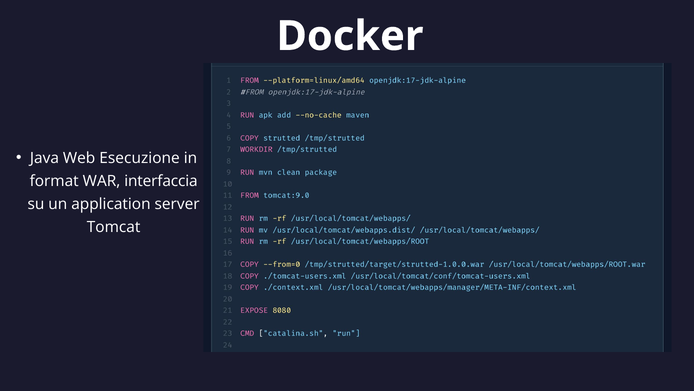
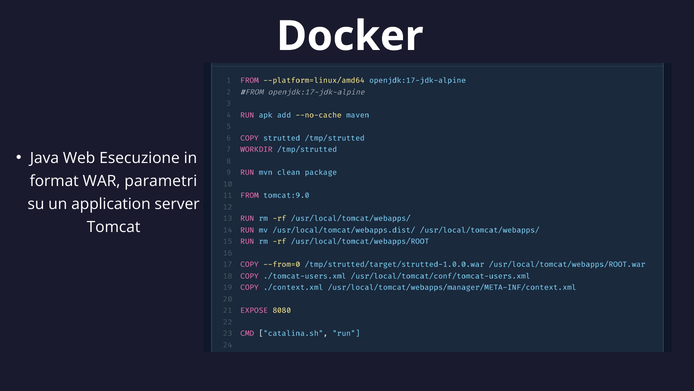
interfaccia: interfaccia -> parametri
